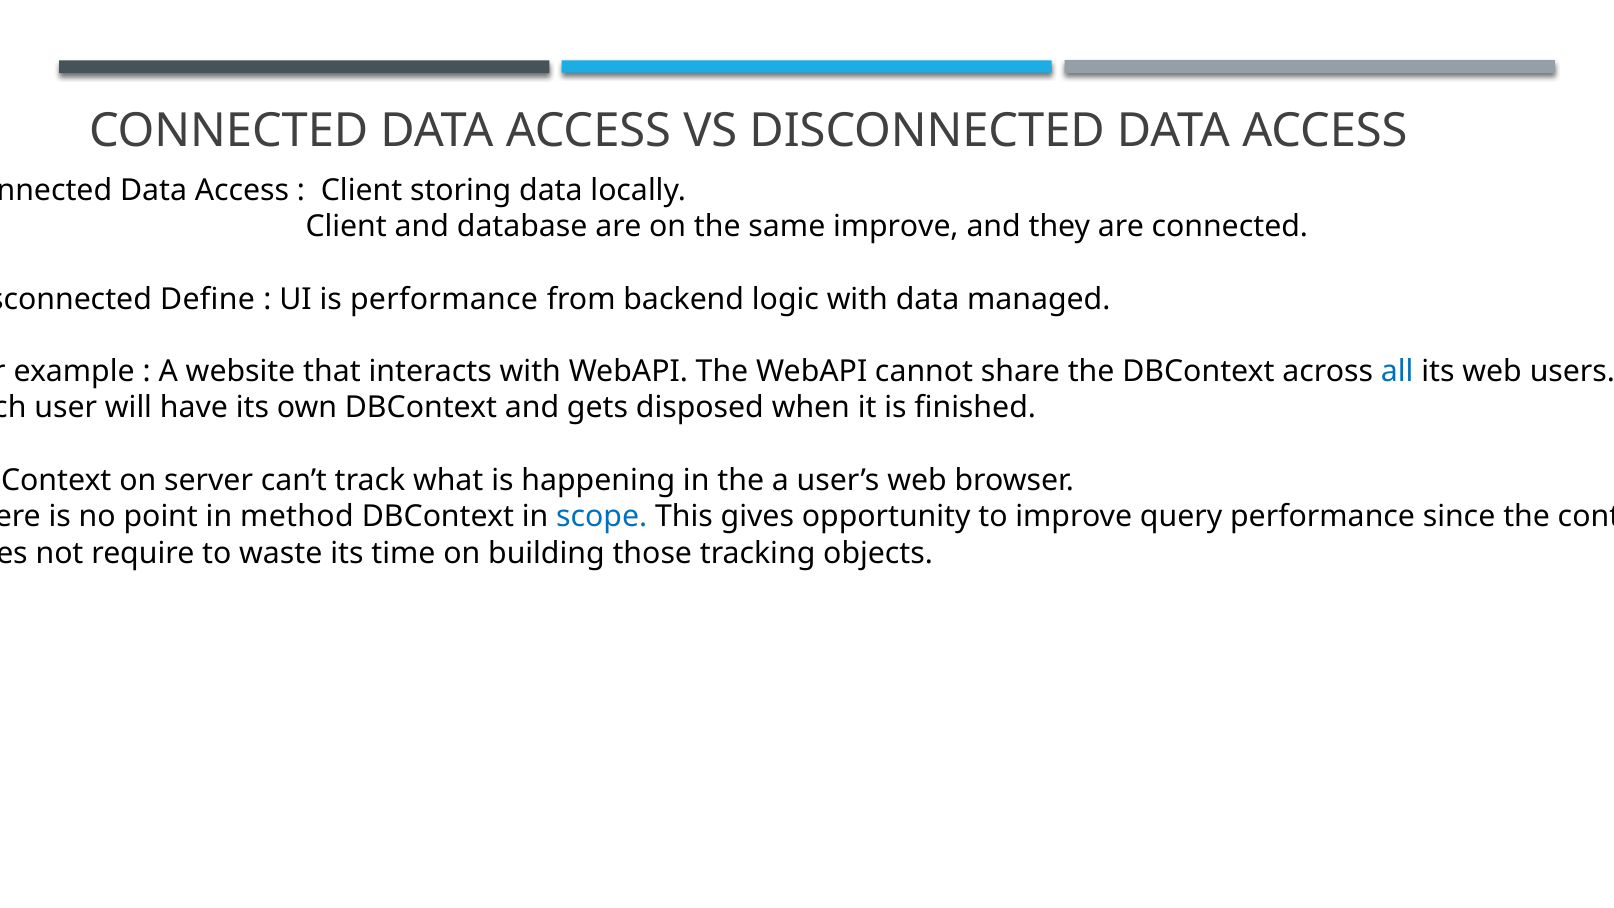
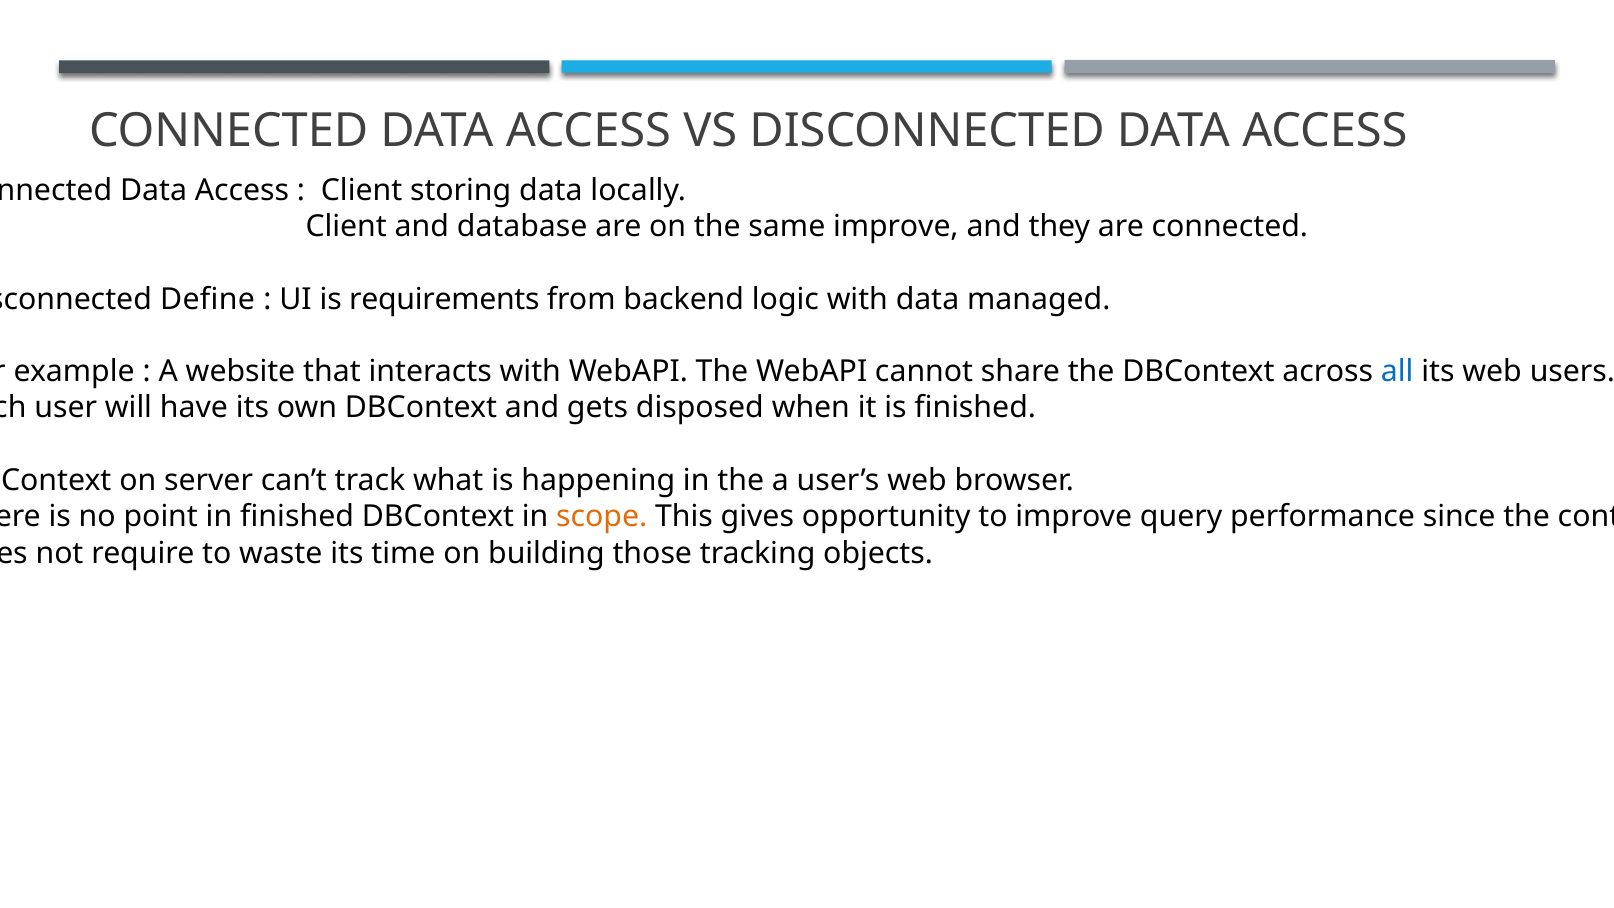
is performance: performance -> requirements
in method: method -> finished
scope colour: blue -> orange
